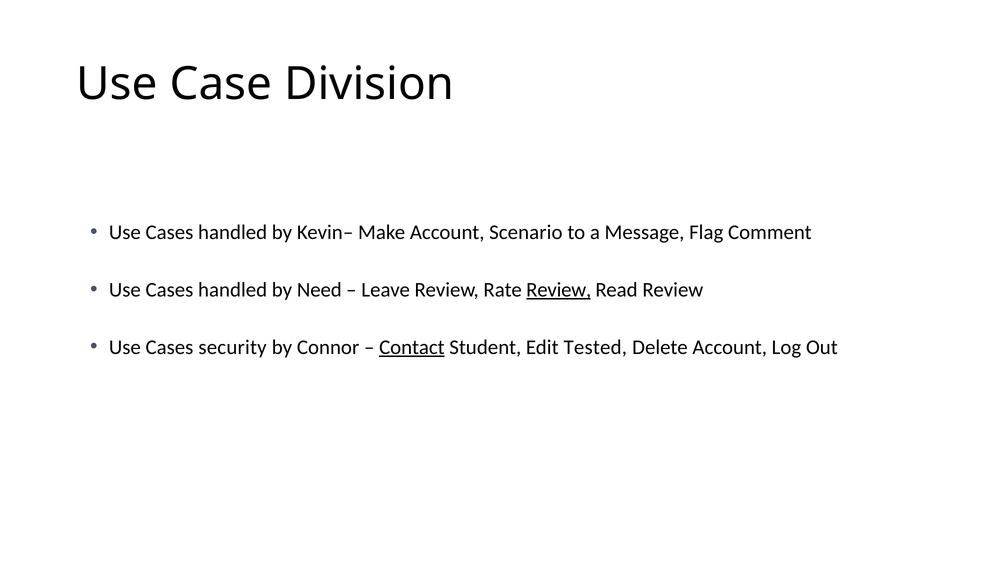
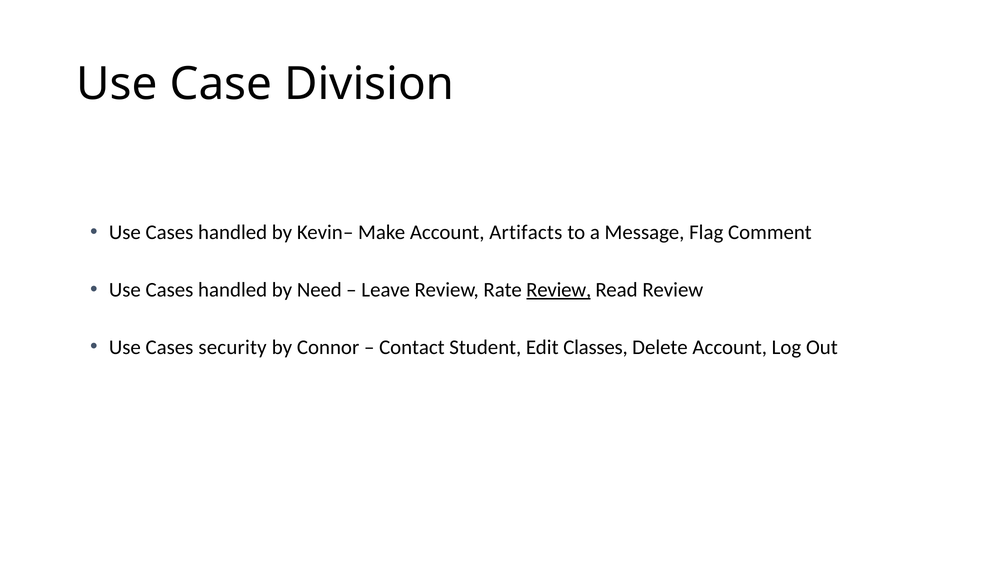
Scenario: Scenario -> Artifacts
Contact underline: present -> none
Tested: Tested -> Classes
